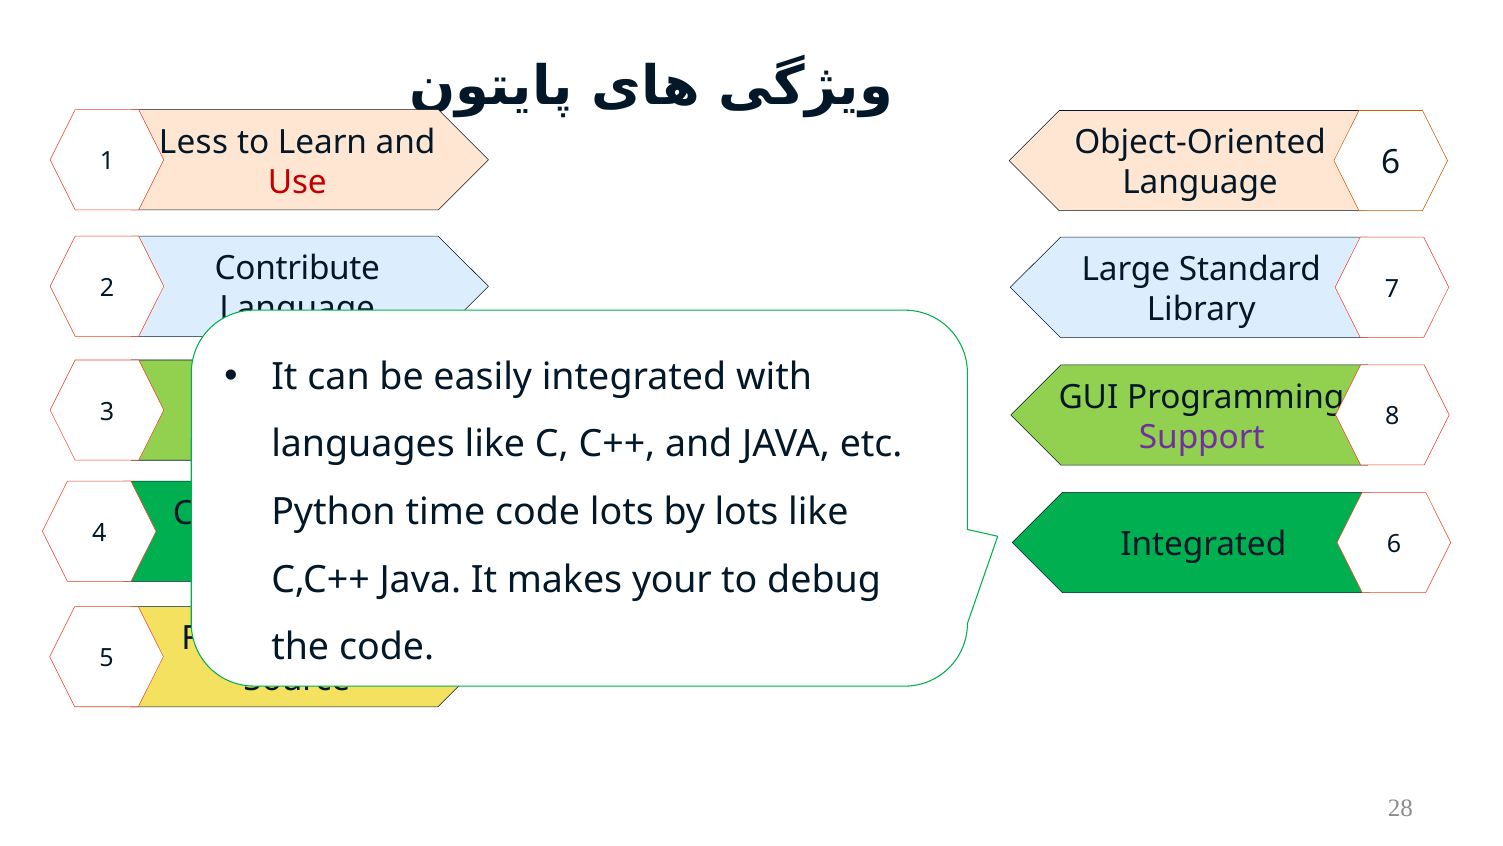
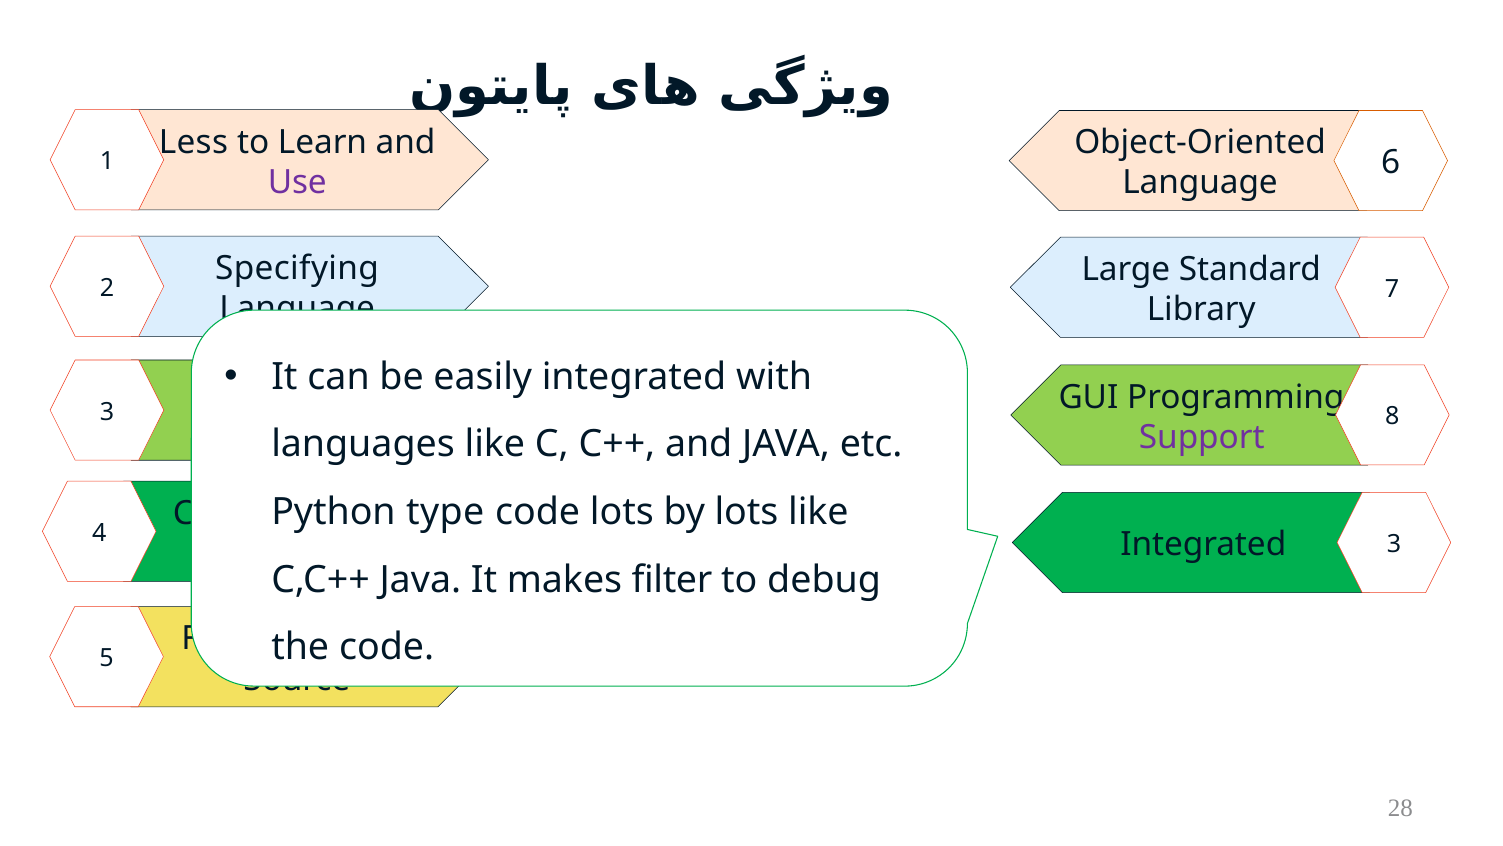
Use colour: red -> purple
Contribute: Contribute -> Specifying
time: time -> type
Integrated 6: 6 -> 3
your: your -> filter
